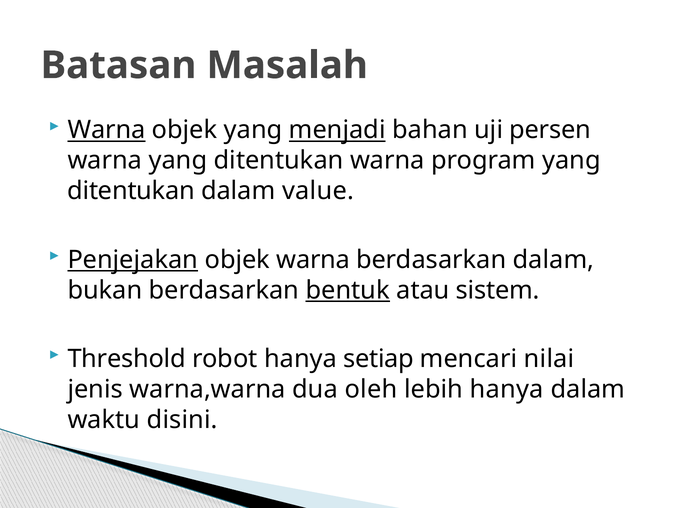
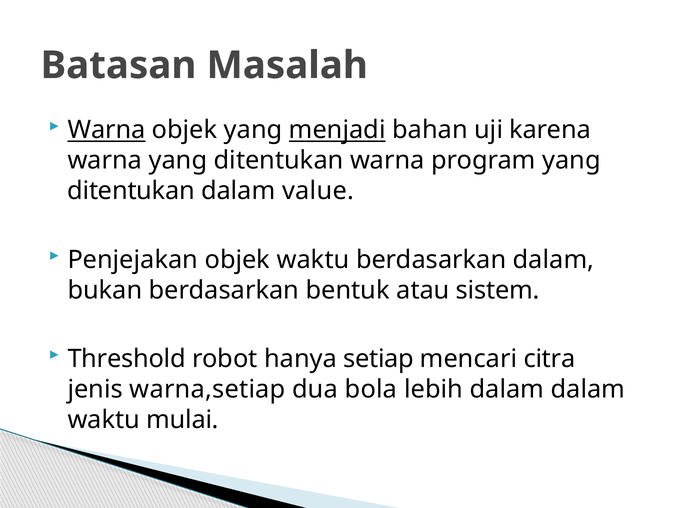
persen: persen -> karena
Penjejakan underline: present -> none
objek warna: warna -> waktu
bentuk underline: present -> none
nilai: nilai -> citra
warna,warna: warna,warna -> warna,setiap
oleh: oleh -> bola
lebih hanya: hanya -> dalam
disini: disini -> mulai
